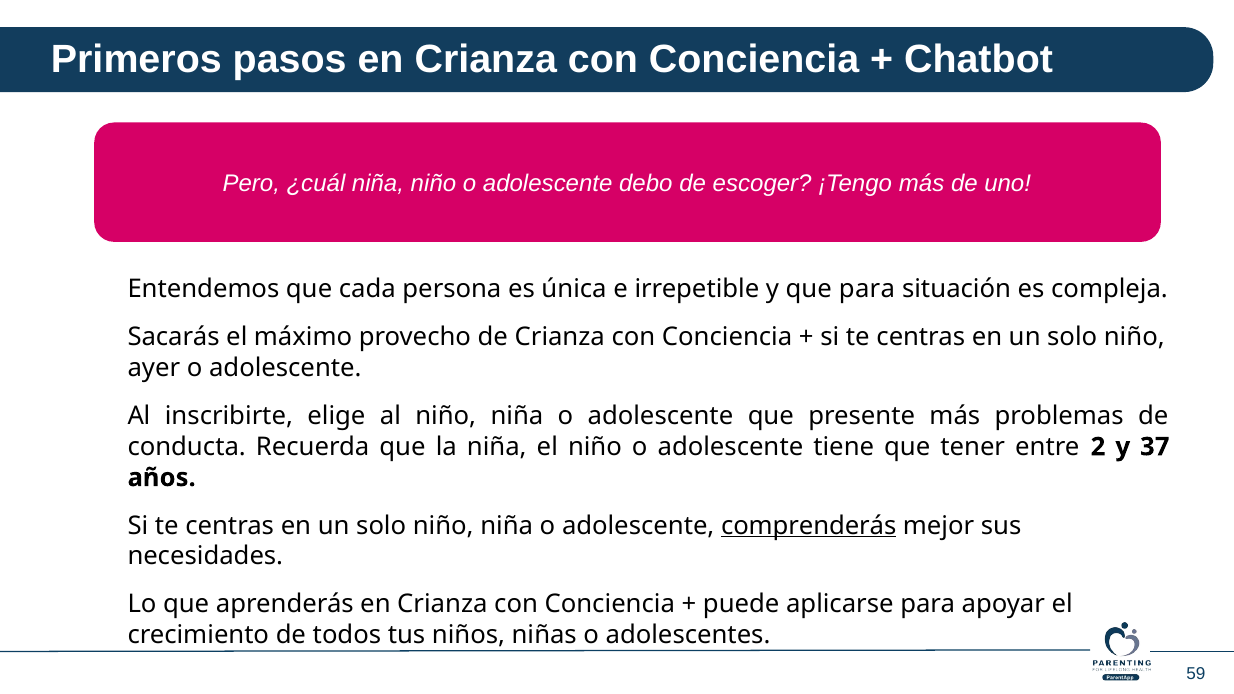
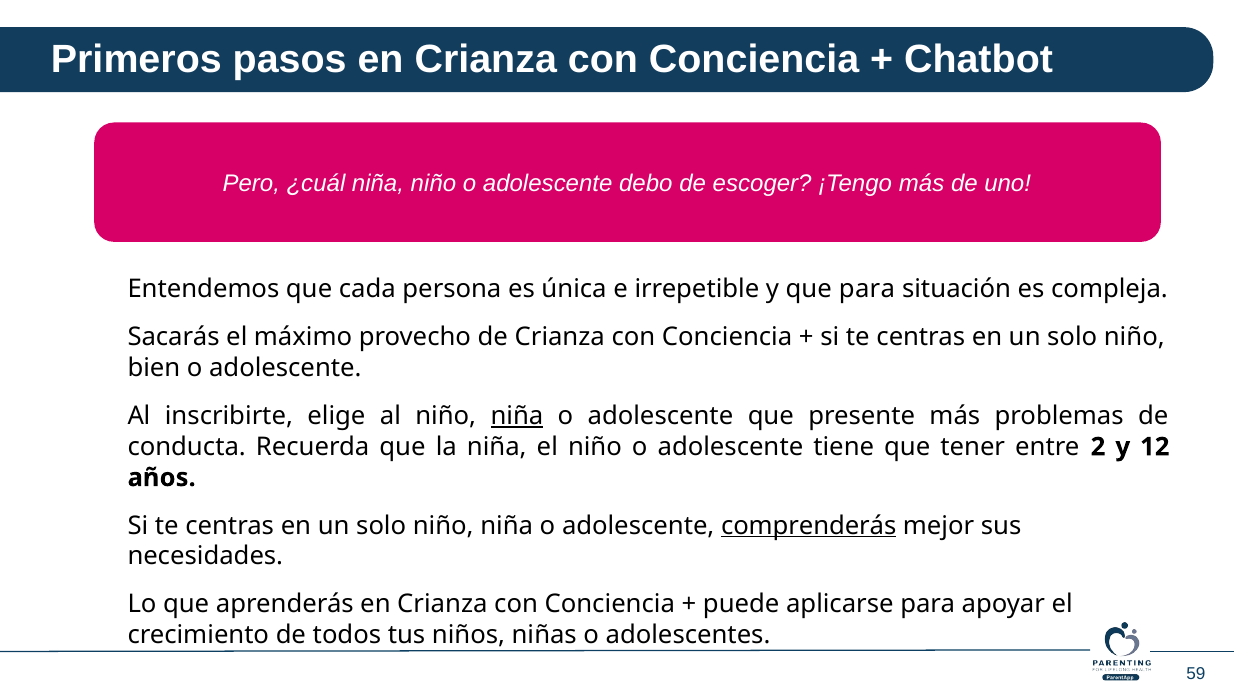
ayer: ayer -> bien
niña at (517, 416) underline: none -> present
37: 37 -> 12
